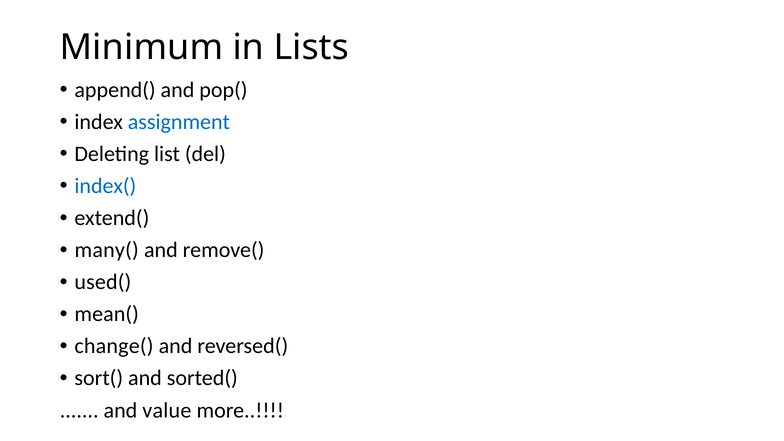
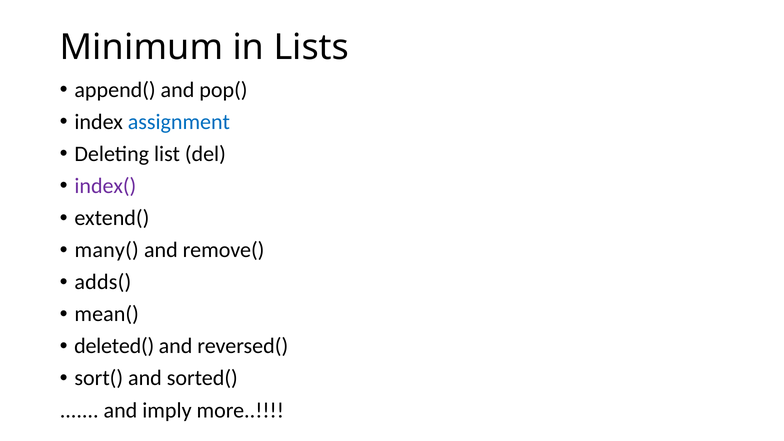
index( colour: blue -> purple
used(: used( -> adds(
change(: change( -> deleted(
value: value -> imply
